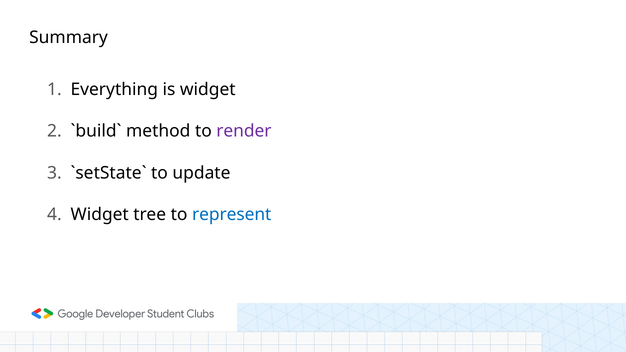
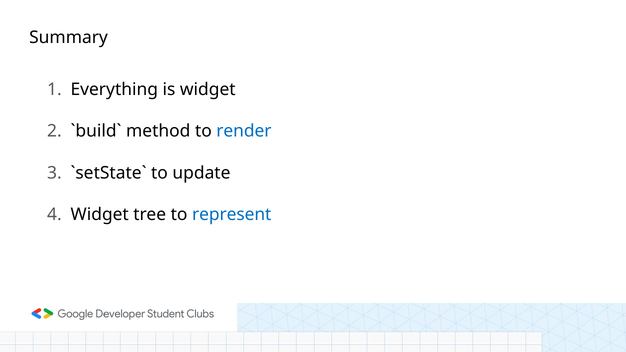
render colour: purple -> blue
